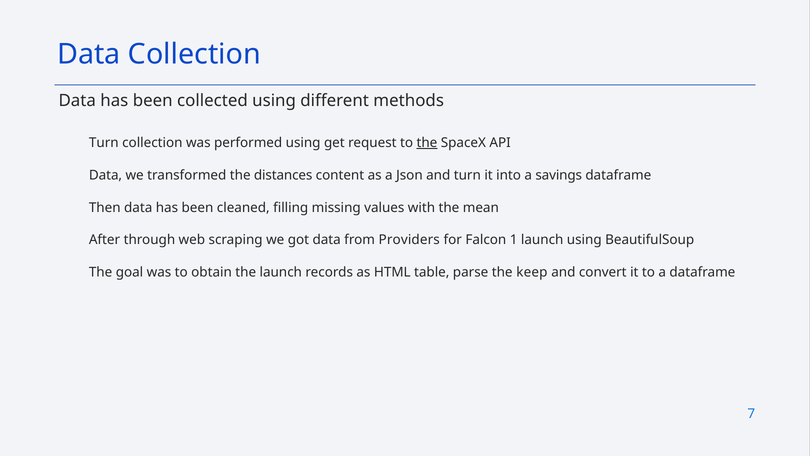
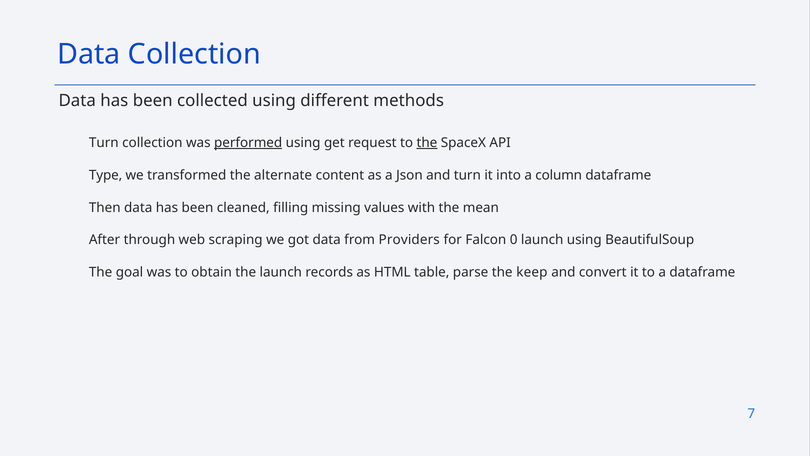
performed underline: none -> present
Data at (106, 175): Data -> Type
distances: distances -> alternate
savings: savings -> column
1: 1 -> 0
